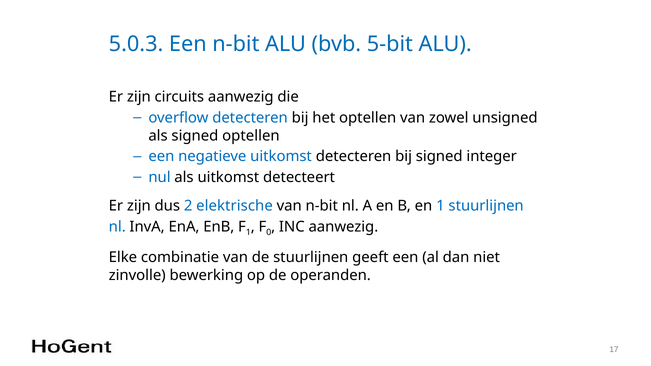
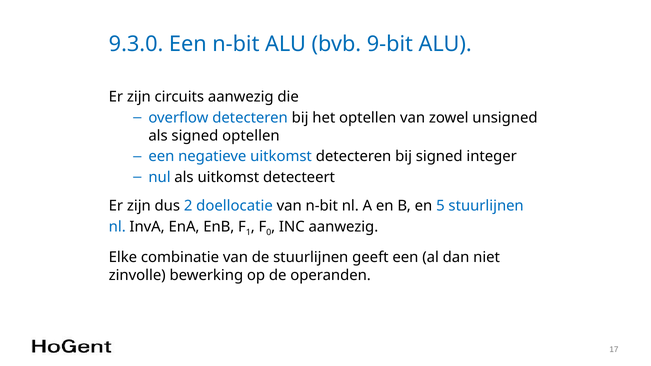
5.0.3: 5.0.3 -> 9.3.0
5-bit: 5-bit -> 9-bit
elektrische: elektrische -> doellocatie
en 1: 1 -> 5
